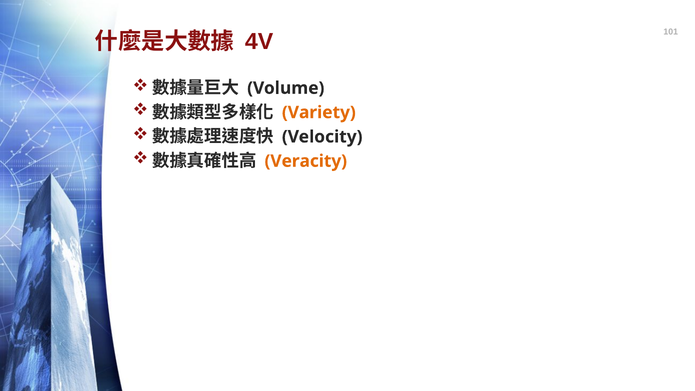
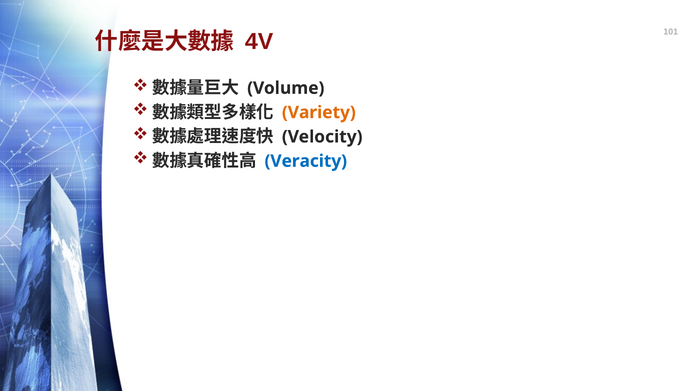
Veracity colour: orange -> blue
